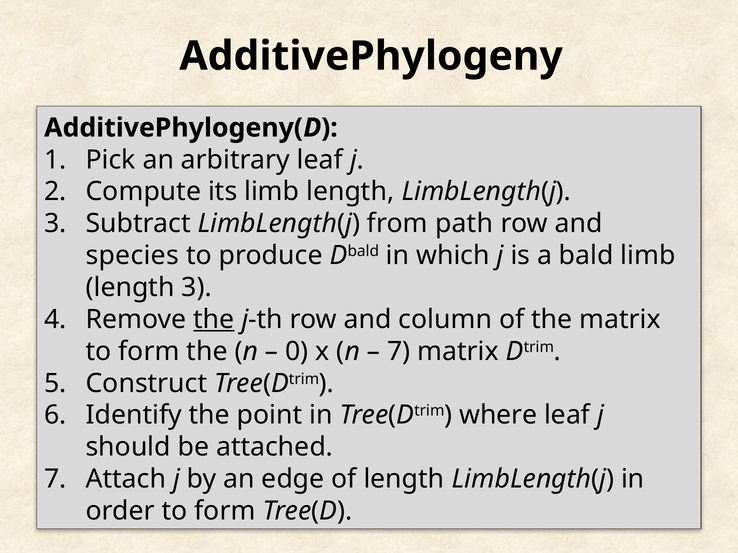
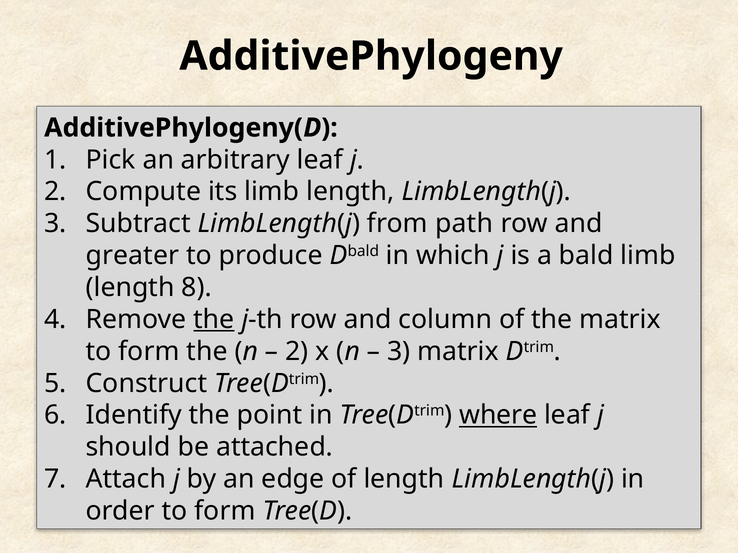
species: species -> greater
length 3: 3 -> 8
0 at (297, 352): 0 -> 2
7 at (399, 352): 7 -> 3
where underline: none -> present
